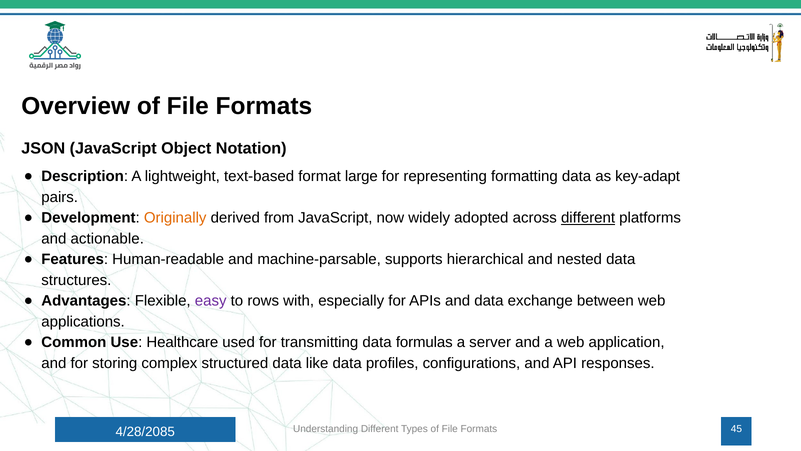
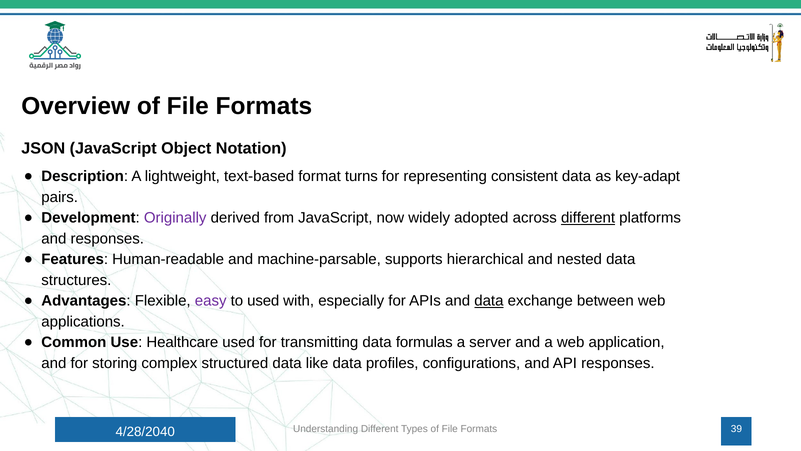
large: large -> turns
formatting: formatting -> consistent
Originally colour: orange -> purple
and actionable: actionable -> responses
to rows: rows -> used
data at (489, 301) underline: none -> present
4/28/2085: 4/28/2085 -> 4/28/2040
45: 45 -> 39
